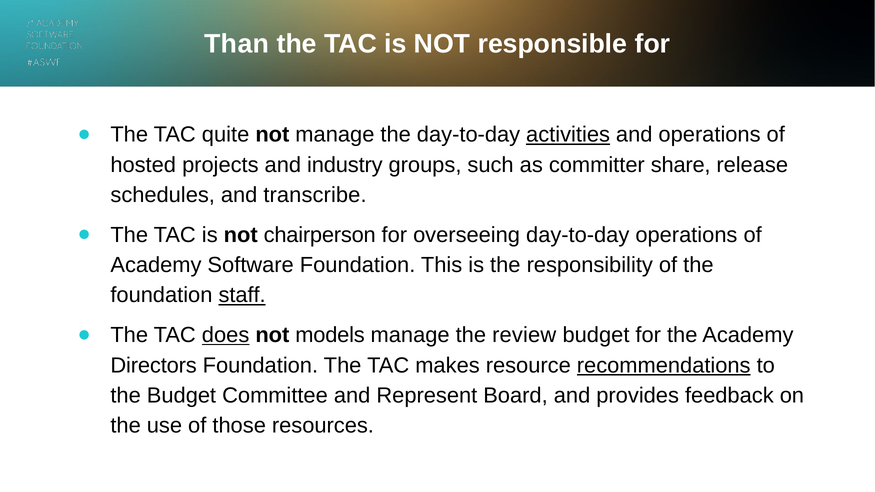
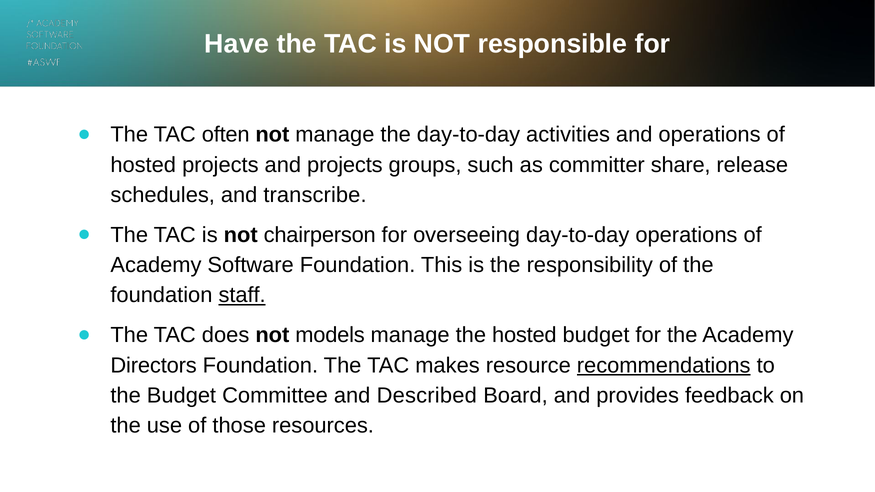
Than: Than -> Have
quite: quite -> often
activities underline: present -> none
and industry: industry -> projects
does underline: present -> none
the review: review -> hosted
Represent: Represent -> Described
